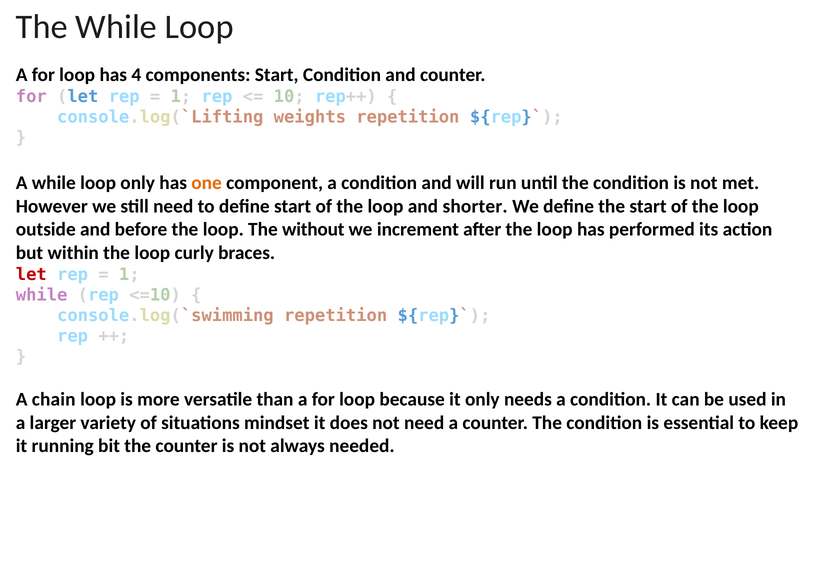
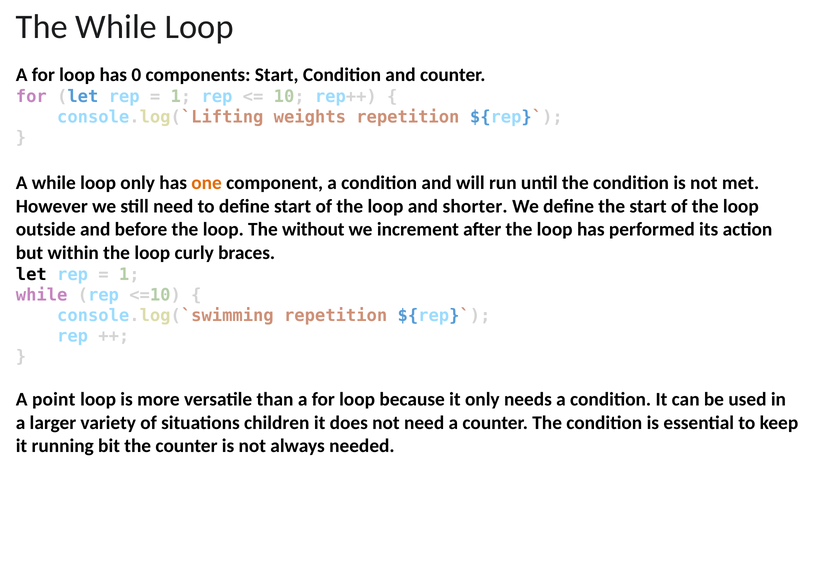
4: 4 -> 0
let at (31, 274) colour: red -> black
chain: chain -> point
mindset: mindset -> children
